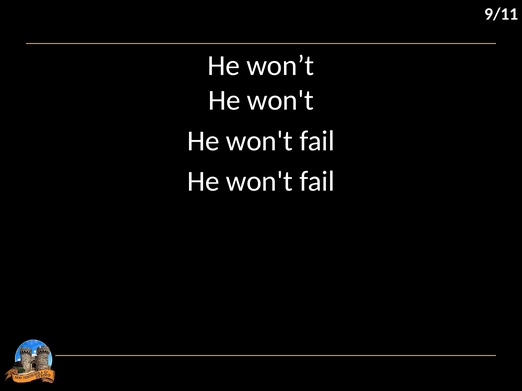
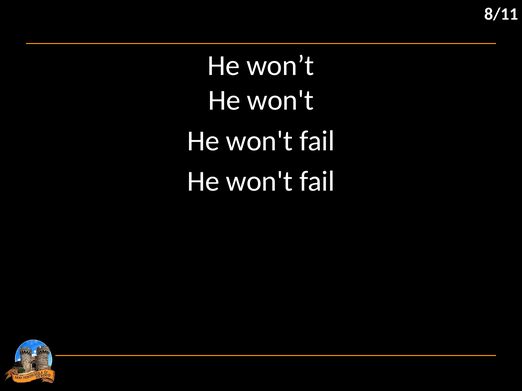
9/11: 9/11 -> 8/11
